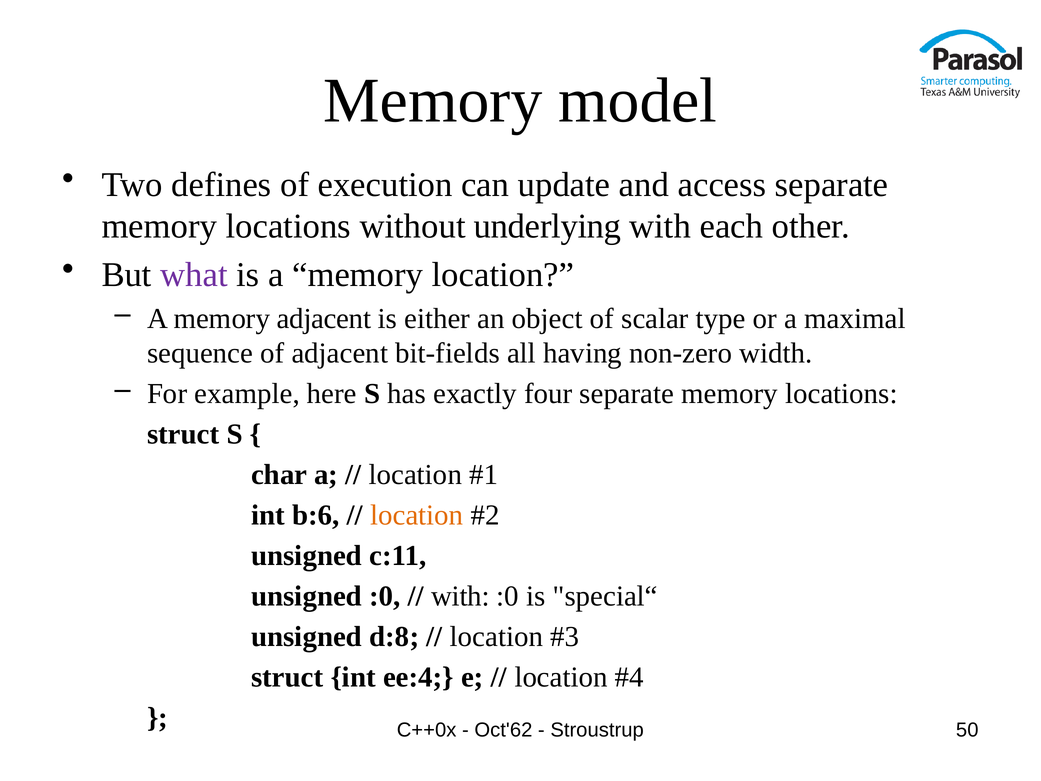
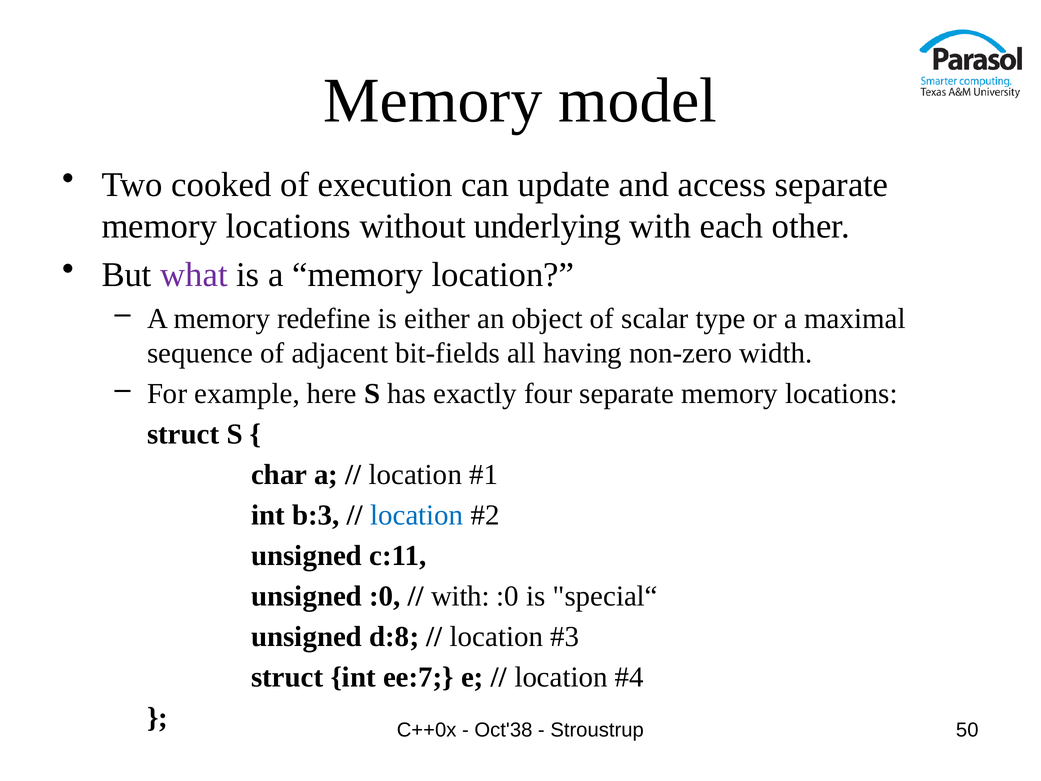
defines: defines -> cooked
memory adjacent: adjacent -> redefine
b:6: b:6 -> b:3
location at (417, 515) colour: orange -> blue
ee:4: ee:4 -> ee:7
Oct'62: Oct'62 -> Oct'38
